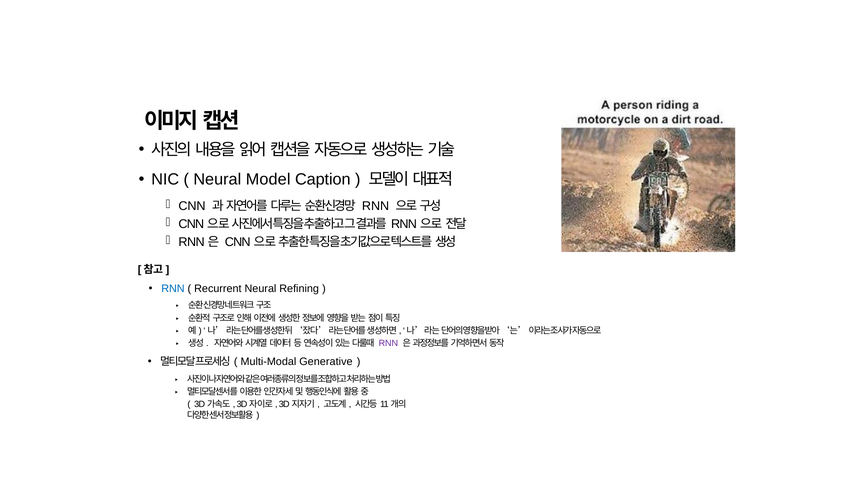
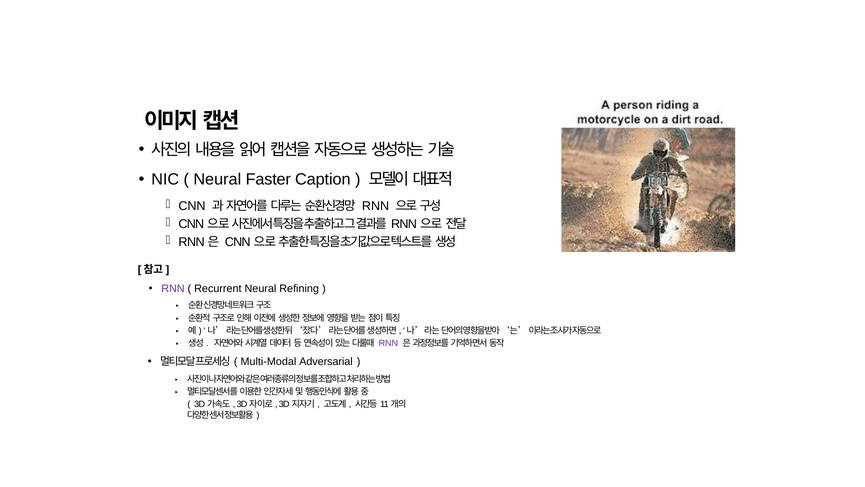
Model: Model -> Faster
RNN at (173, 288) colour: blue -> purple
Generative: Generative -> Adversarial
